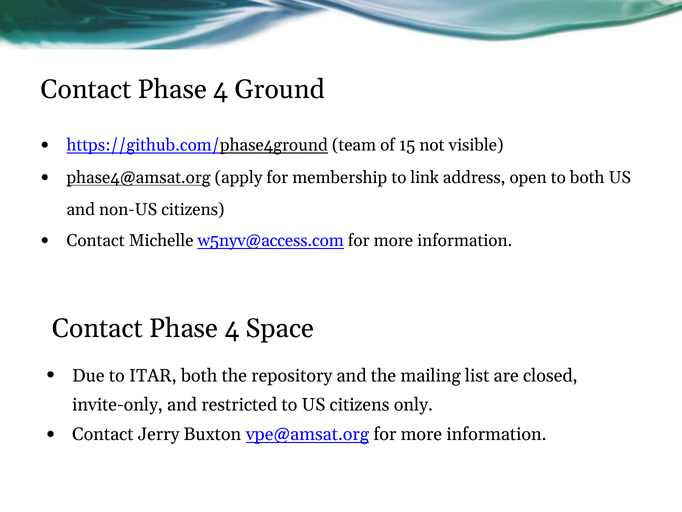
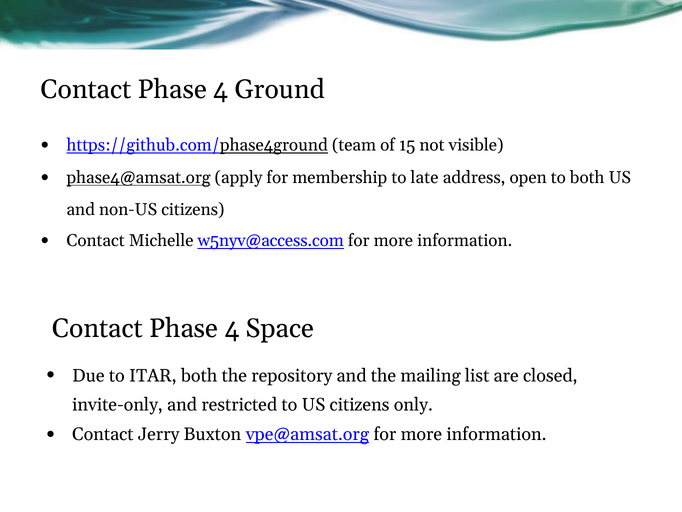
link: link -> late
